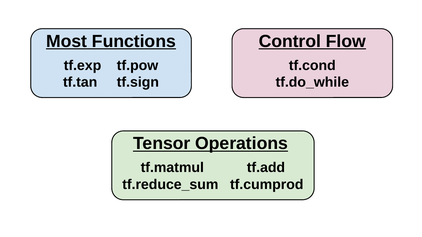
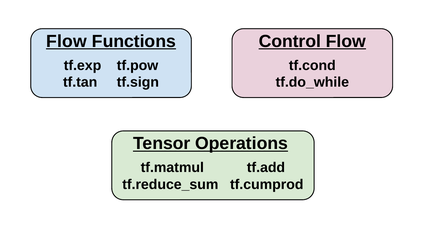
Most at (67, 41): Most -> Flow
